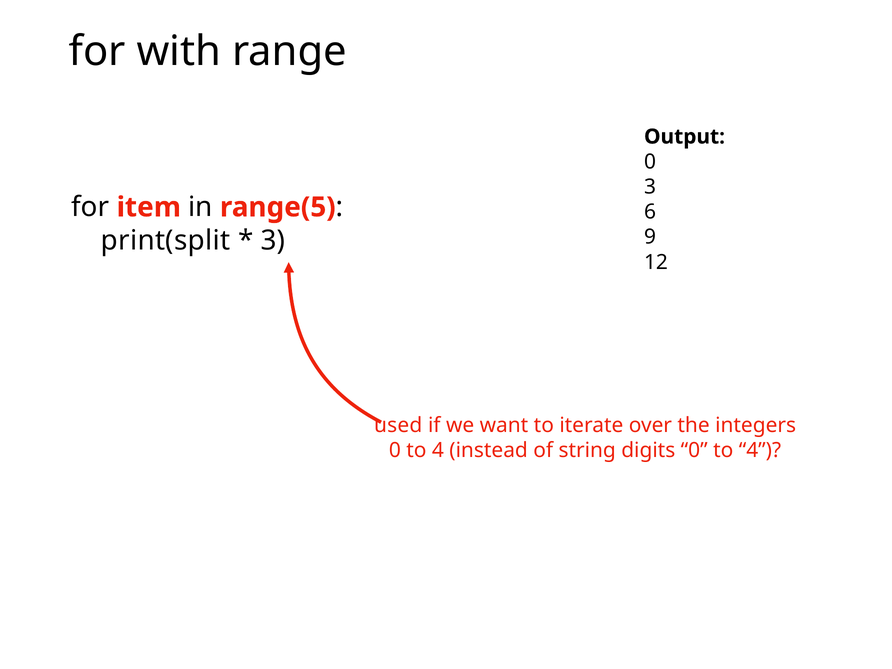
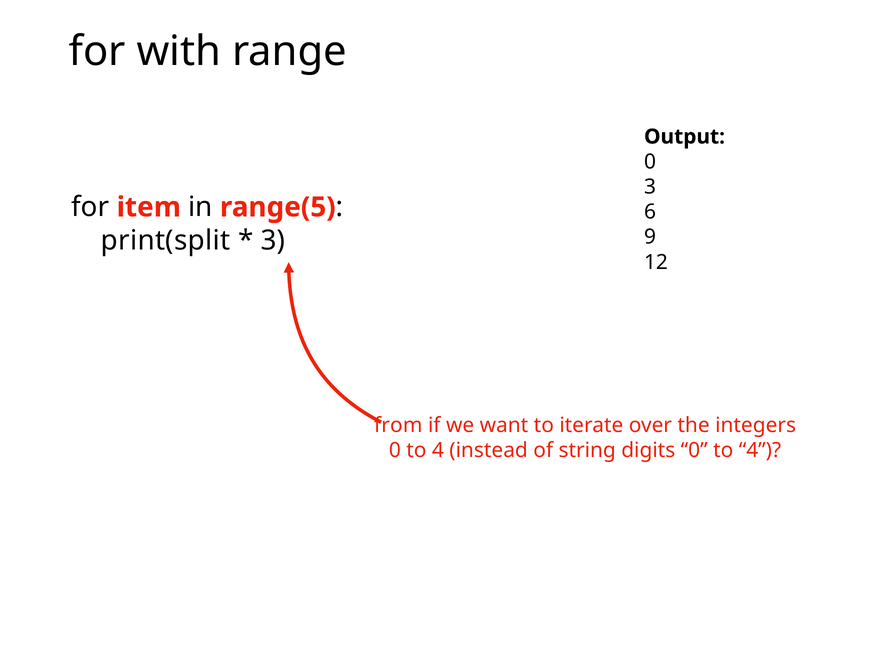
used: used -> from
